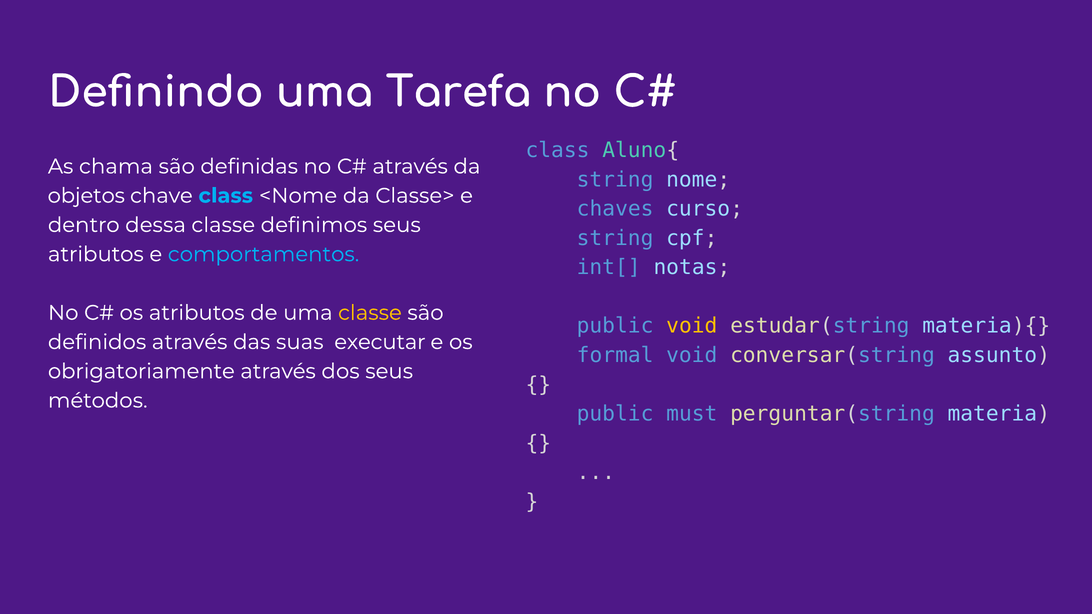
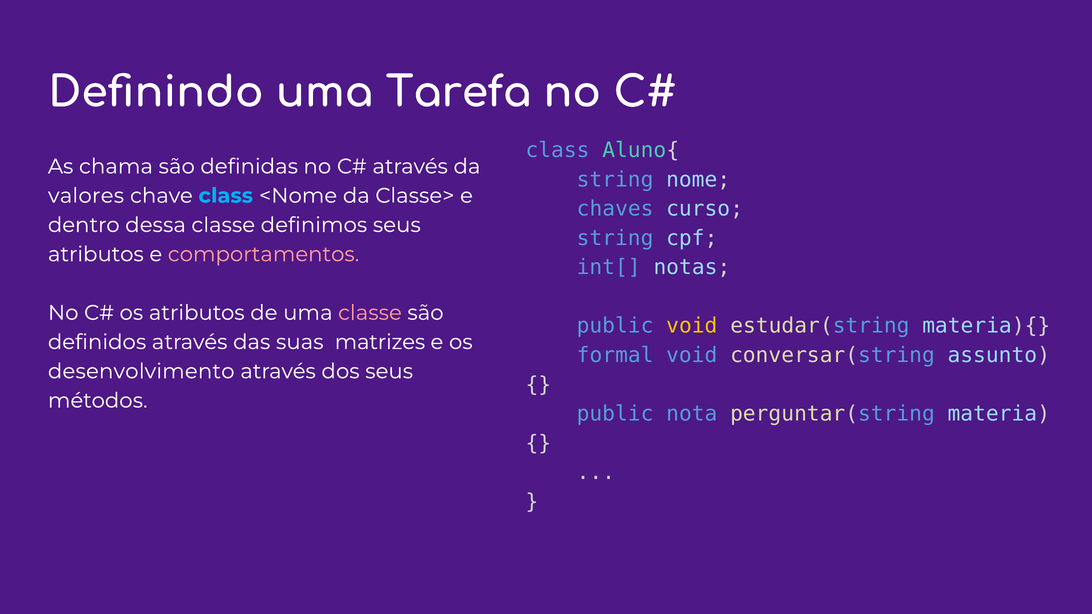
objetos: objetos -> valores
comportamentos colour: light blue -> pink
classe at (370, 313) colour: yellow -> pink
executar: executar -> matrizes
obrigatoriamente: obrigatoriamente -> desenvolvimento
must: must -> nota
